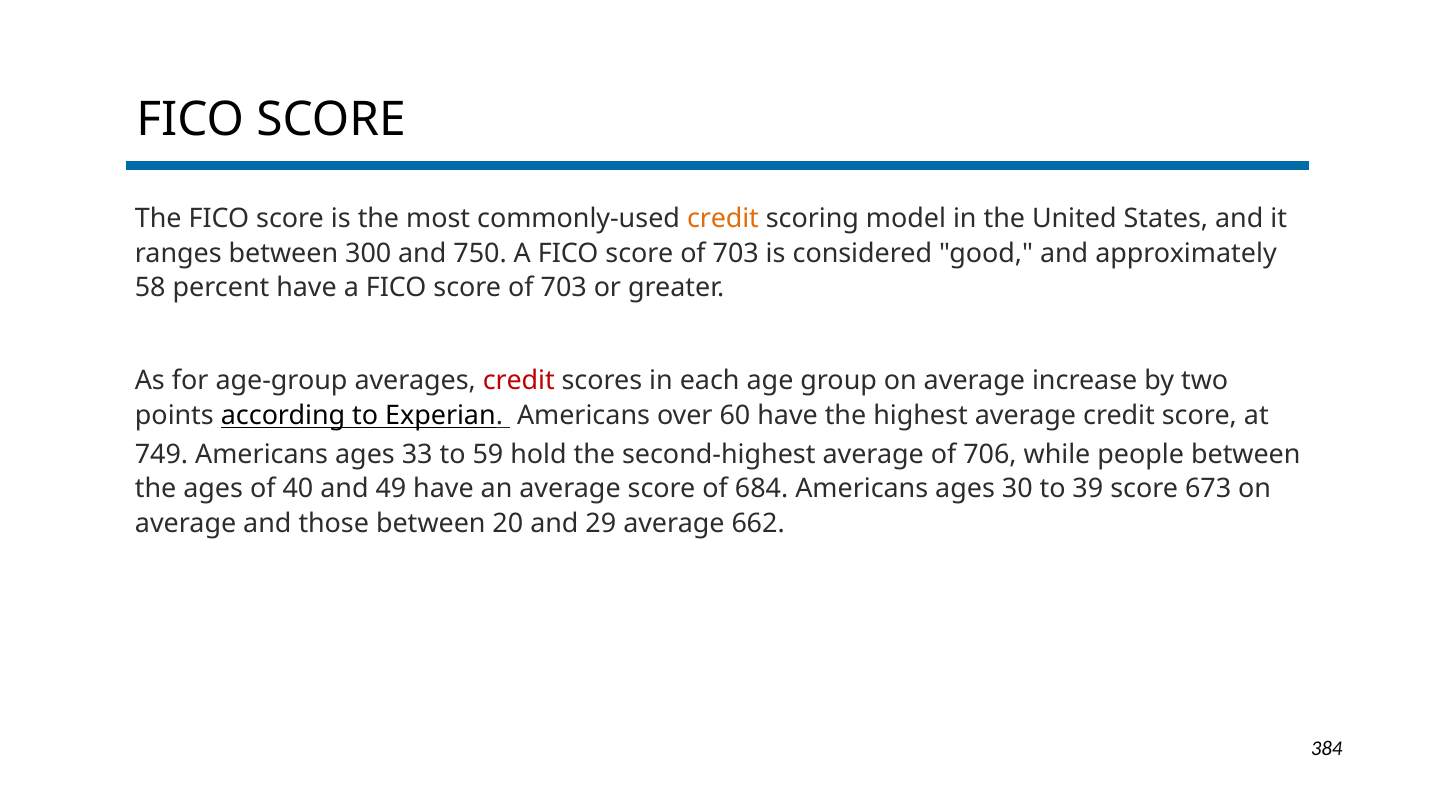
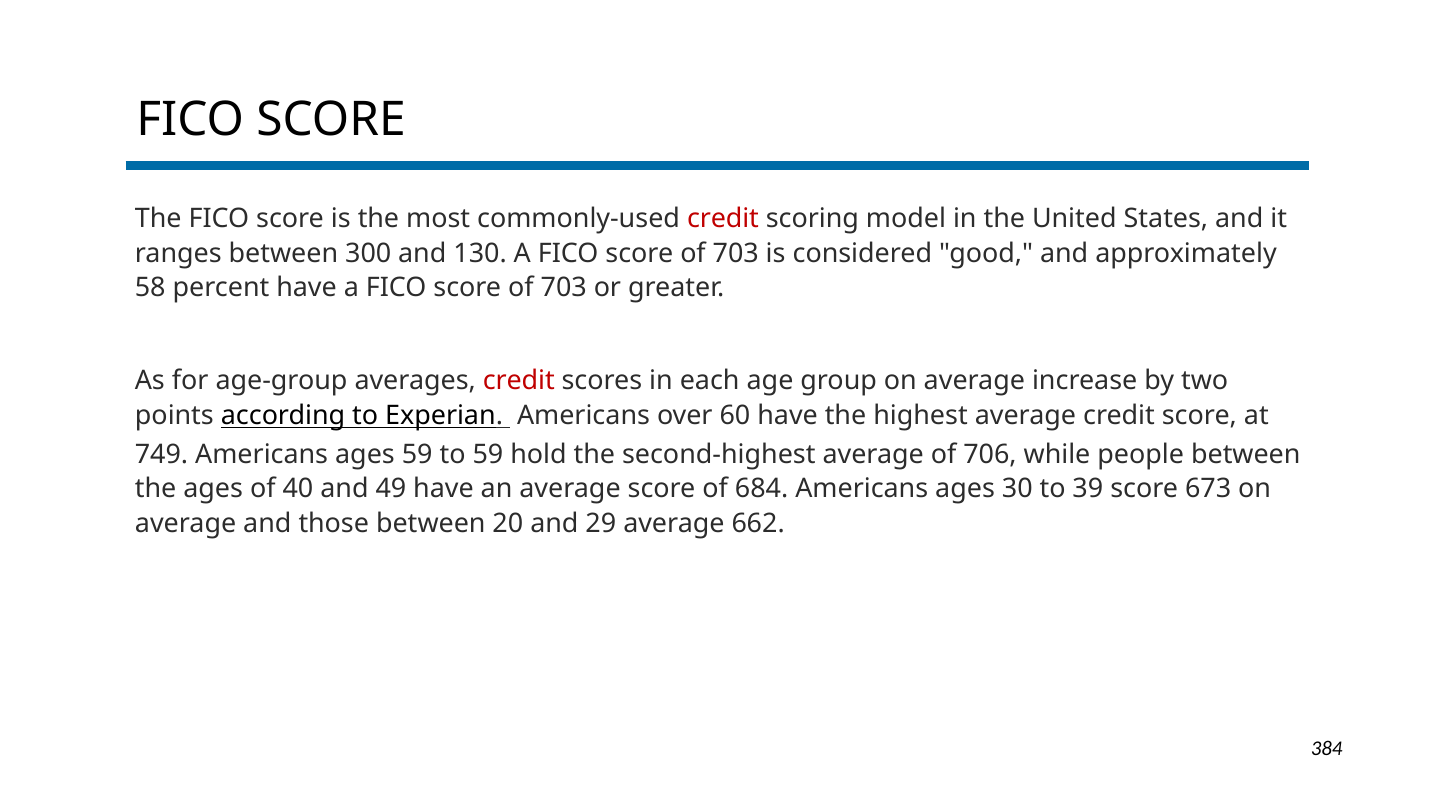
credit at (723, 219) colour: orange -> red
750: 750 -> 130
ages 33: 33 -> 59
